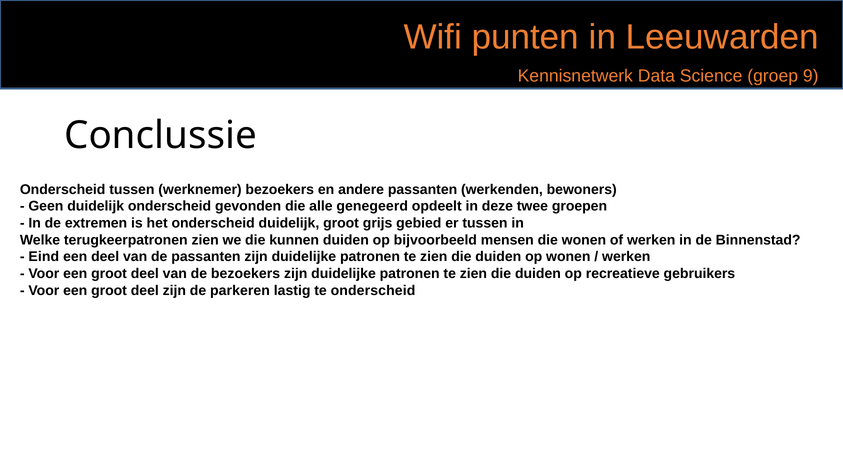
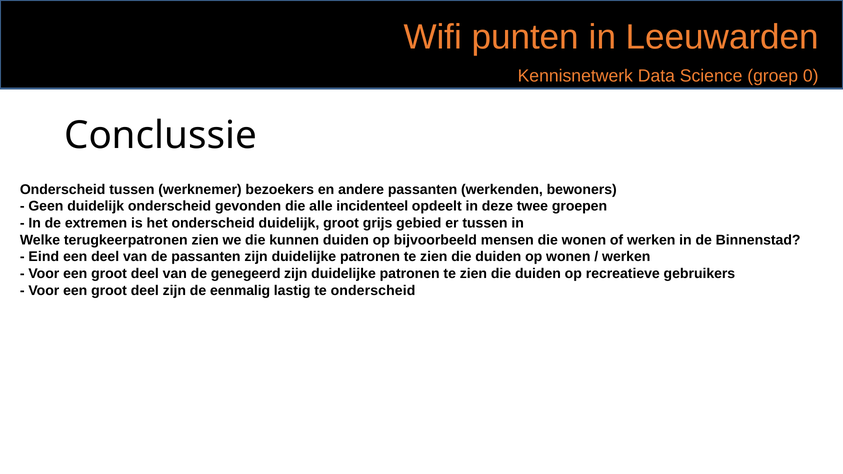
9: 9 -> 0
genegeerd: genegeerd -> incidenteel
de bezoekers: bezoekers -> genegeerd
parkeren: parkeren -> eenmalig
